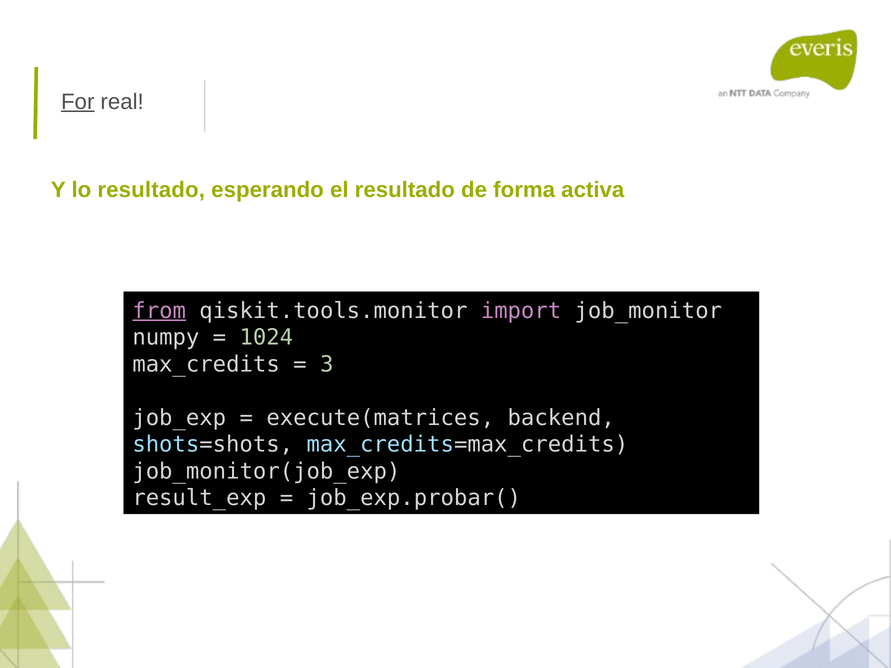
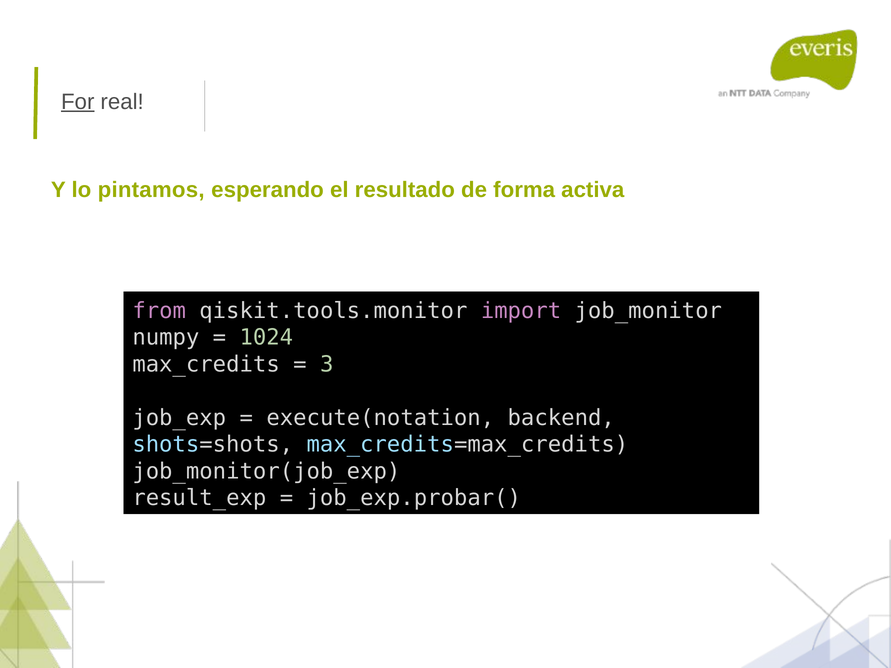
lo resultado: resultado -> pintamos
from underline: present -> none
execute(matrices: execute(matrices -> execute(notation
